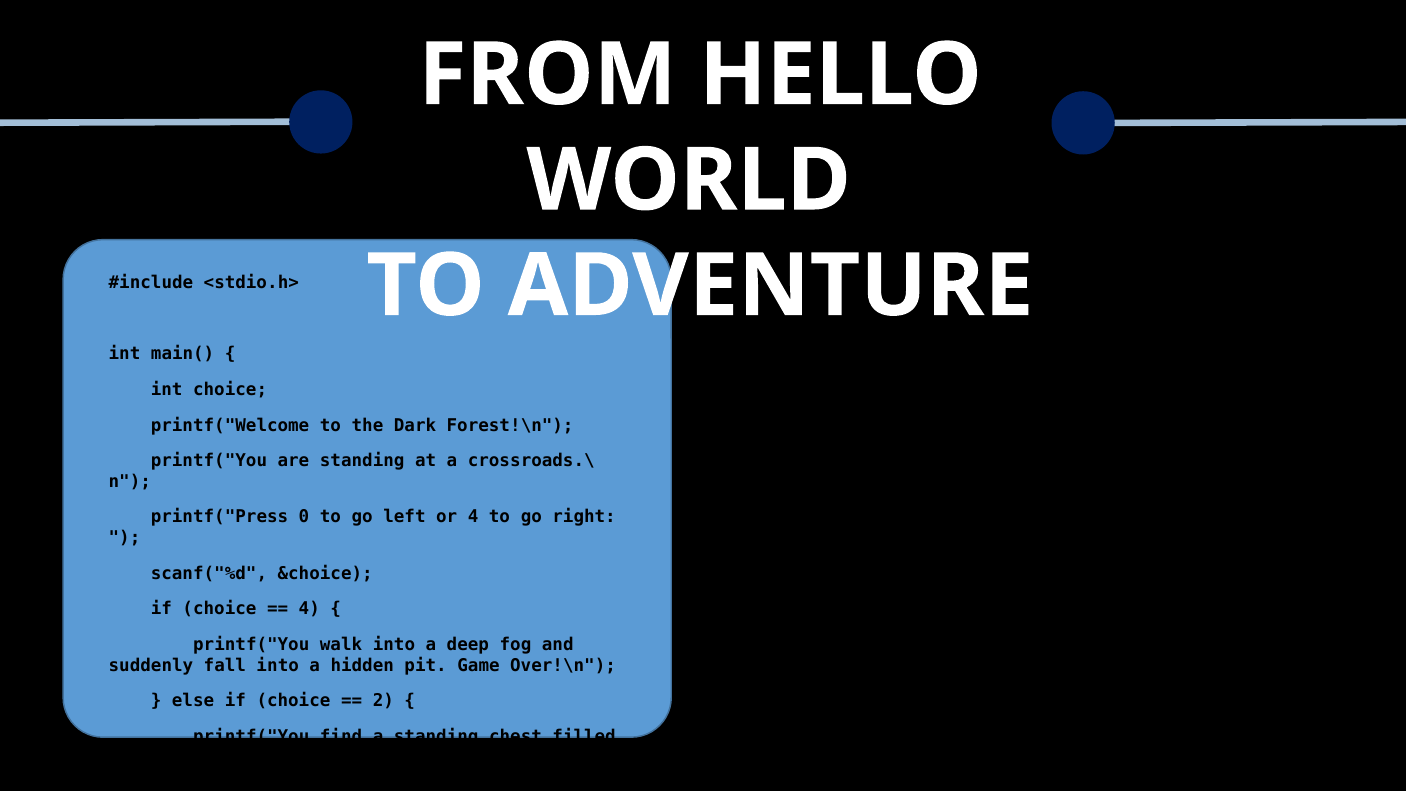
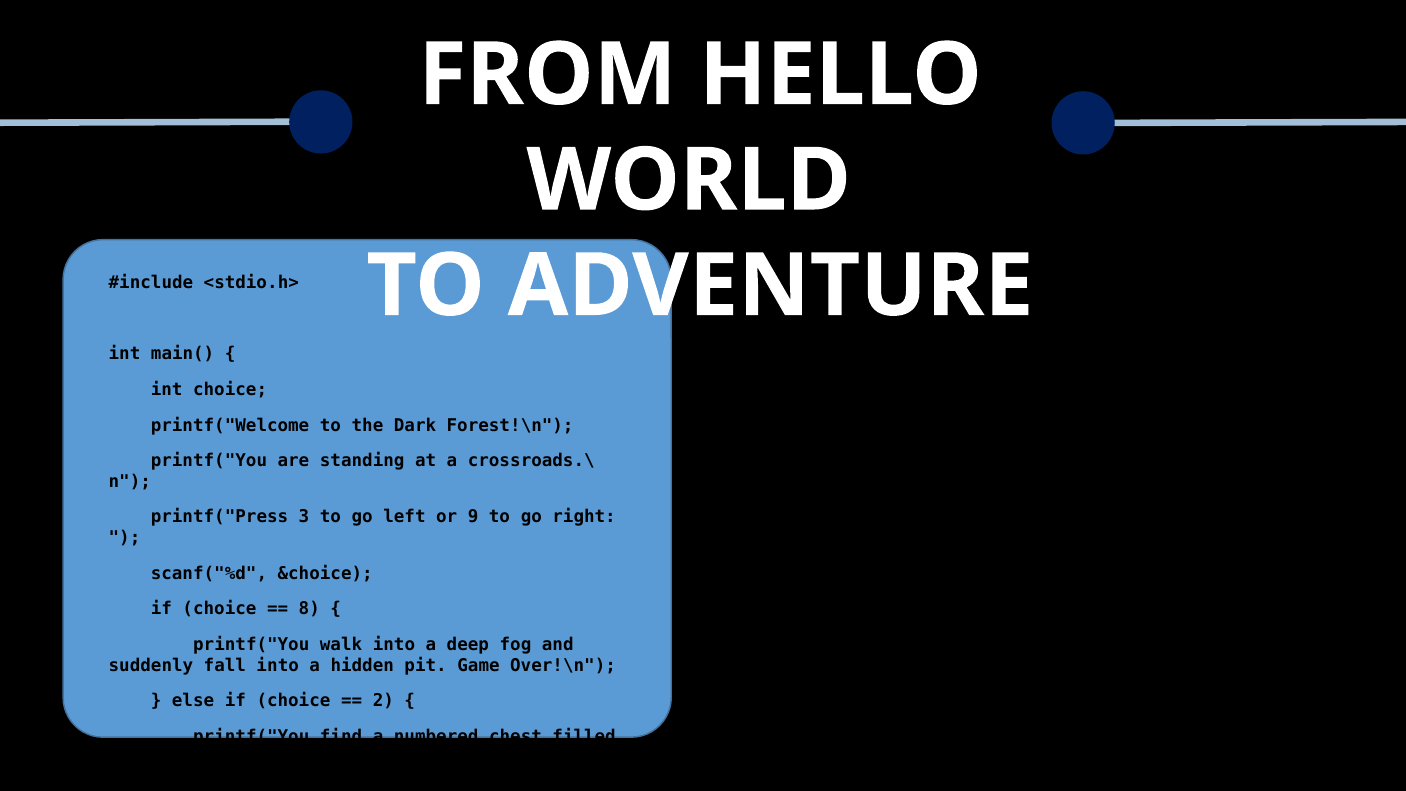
printf("Press 0: 0 -> 3
or 4: 4 -> 9
4 at (309, 609): 4 -> 8
a standing: standing -> numbered
